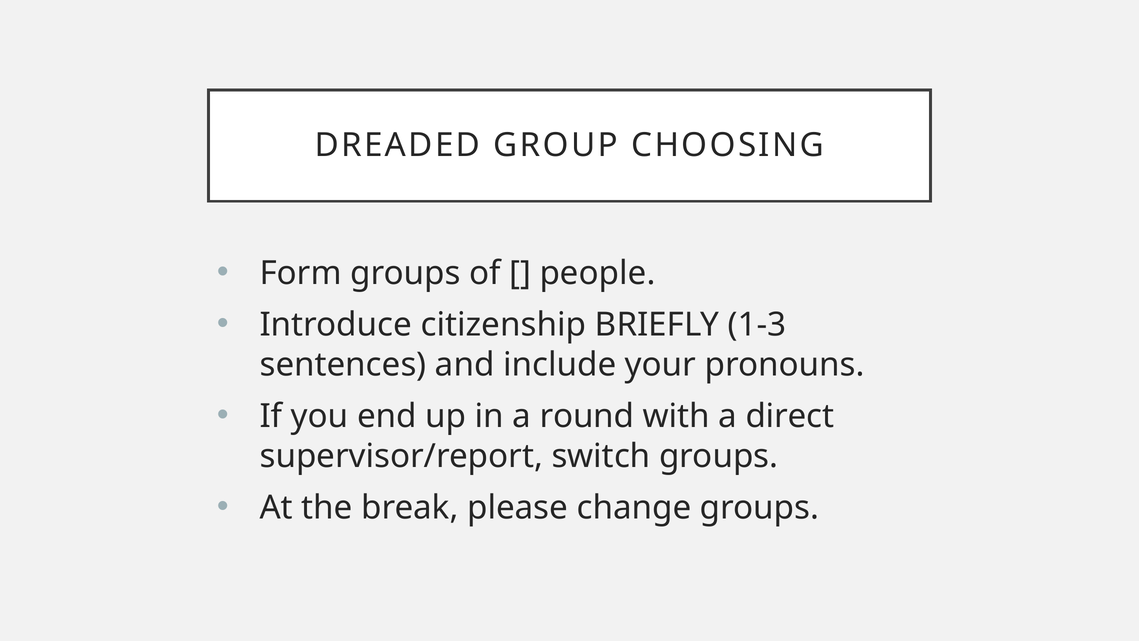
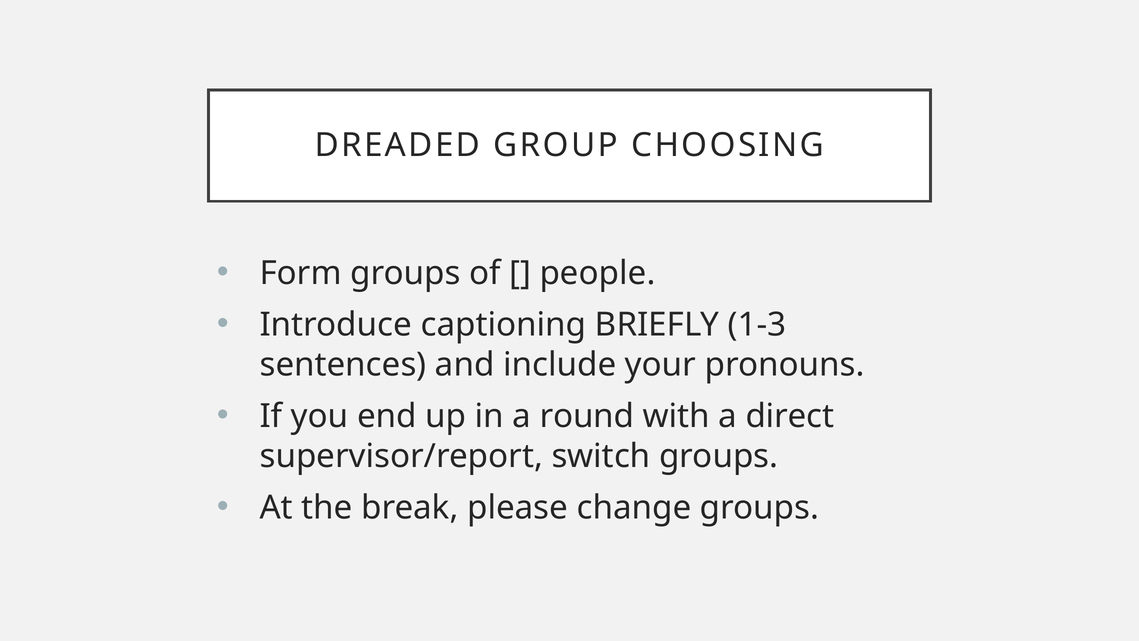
citizenship: citizenship -> captioning
